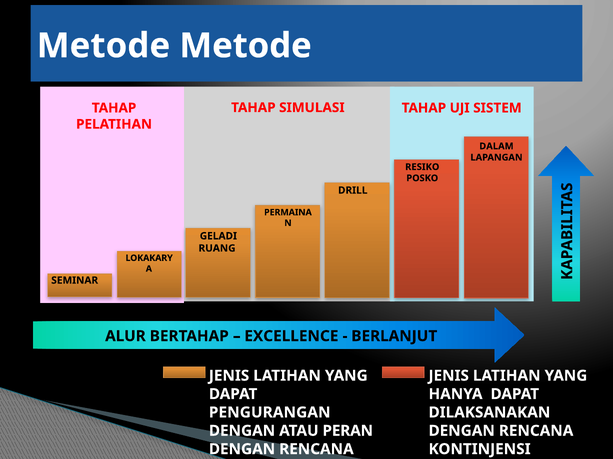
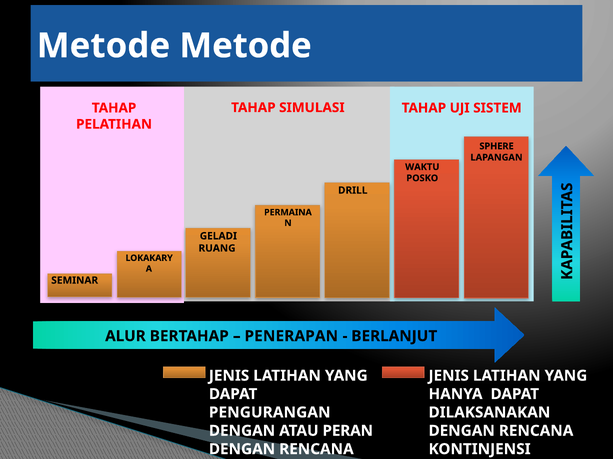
DALAM: DALAM -> SPHERE
RESIKO: RESIKO -> WAKTU
EXCELLENCE: EXCELLENCE -> PENERAPAN
